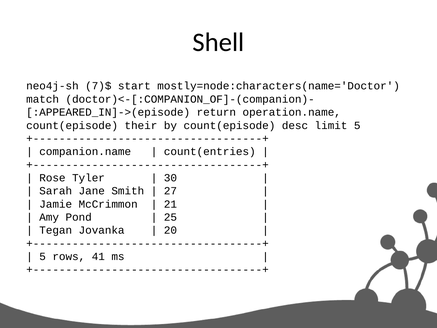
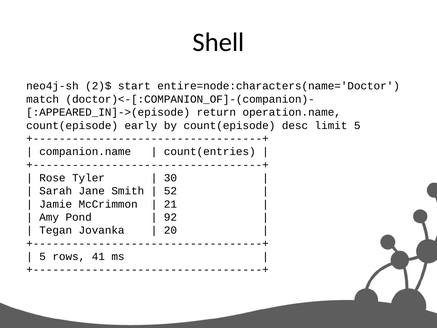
7)$: 7)$ -> 2)$
mostly=node:characters(name='Doctor: mostly=node:characters(name='Doctor -> entire=node:characters(name='Doctor
their: their -> early
27: 27 -> 52
25: 25 -> 92
